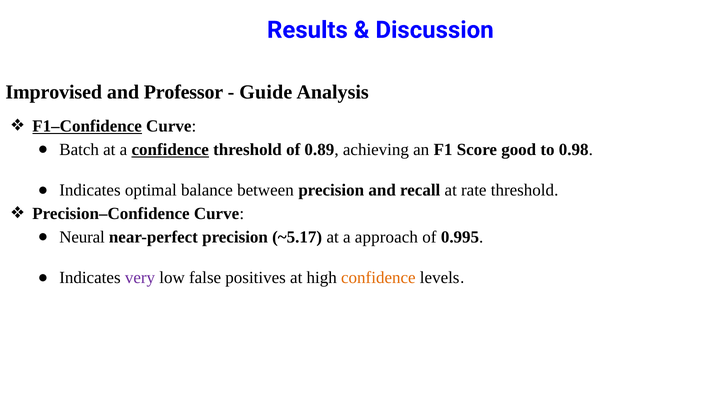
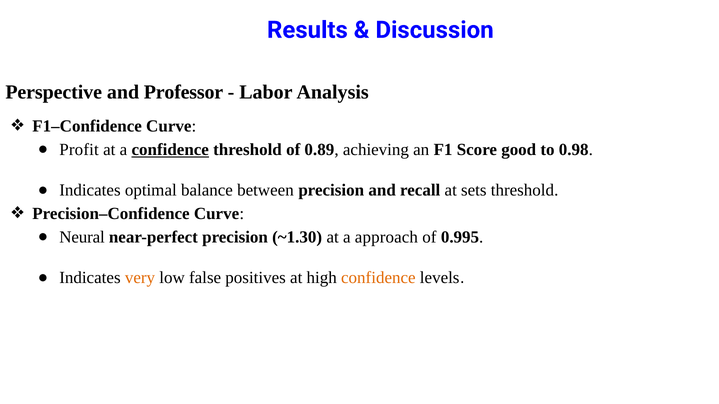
Improvised: Improvised -> Perspective
Guide: Guide -> Labor
F1–Confidence underline: present -> none
Batch: Batch -> Profit
rate: rate -> sets
~5.17: ~5.17 -> ~1.30
very colour: purple -> orange
